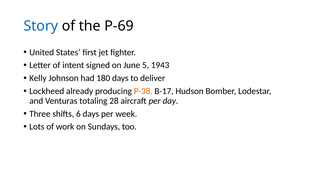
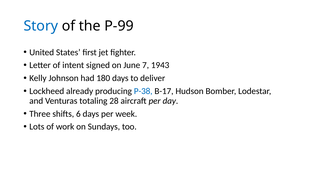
P-69: P-69 -> P-99
5: 5 -> 7
P-38 colour: orange -> blue
